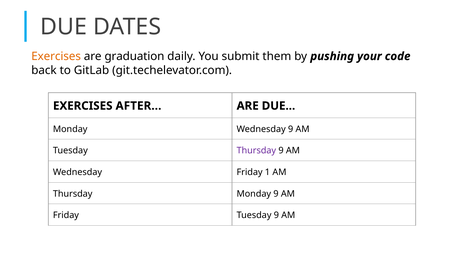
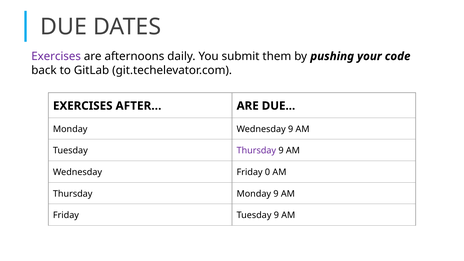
Exercises at (56, 56) colour: orange -> purple
graduation: graduation -> afternoons
1: 1 -> 0
